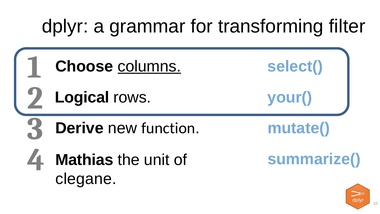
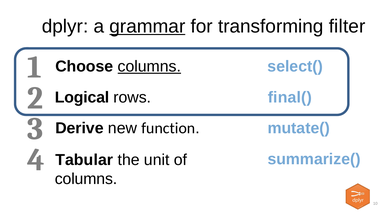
grammar underline: none -> present
your(: your( -> final(
Mathias: Mathias -> Tabular
clegane at (86, 179): clegane -> columns
